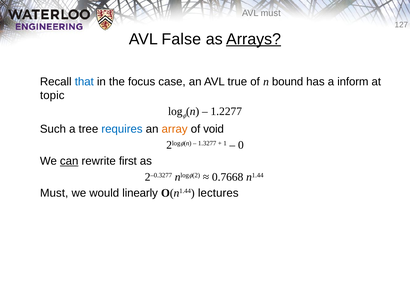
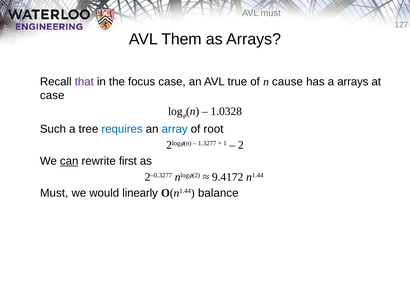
False: False -> Them
Arrays at (254, 39) underline: present -> none
that colour: blue -> purple
bound: bound -> cause
a inform: inform -> arrays
topic at (52, 95): topic -> case
1.2277: 1.2277 -> 1.0328
array colour: orange -> blue
void: void -> root
0: 0 -> 2
0.7668: 0.7668 -> 9.4172
lectures: lectures -> balance
